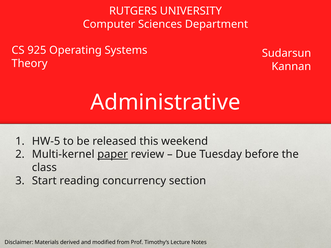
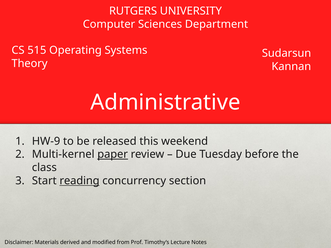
925: 925 -> 515
HW-5: HW-5 -> HW-9
reading underline: none -> present
